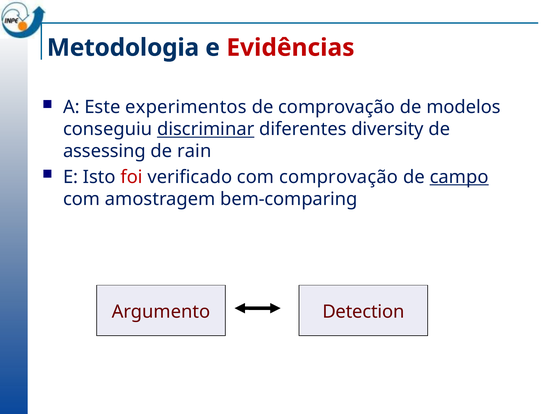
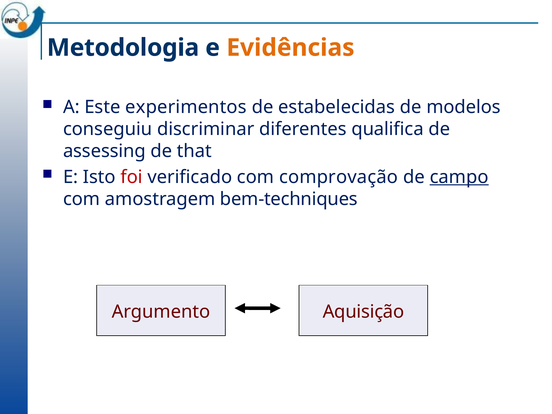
Evidências colour: red -> orange
de comprovação: comprovação -> estabelecidas
discriminar underline: present -> none
diversity: diversity -> qualifica
rain: rain -> that
bem-comparing: bem-comparing -> bem-techniques
Detection: Detection -> Aquisição
